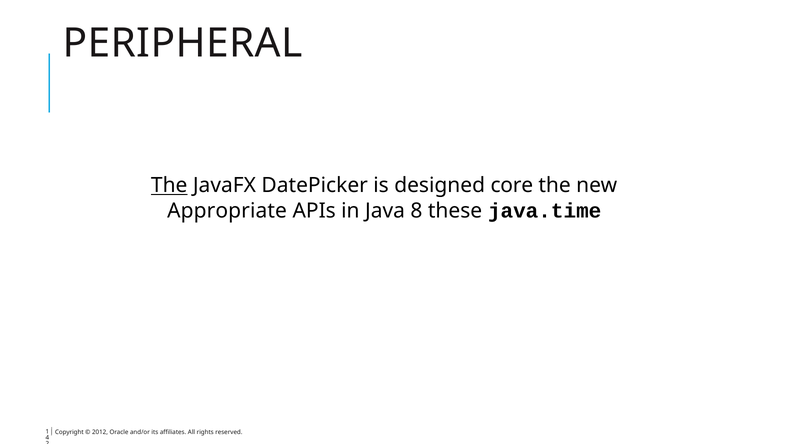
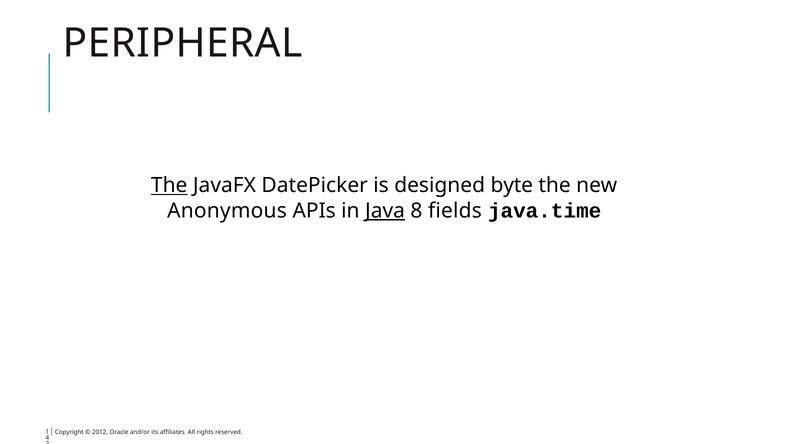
core: core -> byte
Appropriate: Appropriate -> Anonymous
Java underline: none -> present
these: these -> fields
